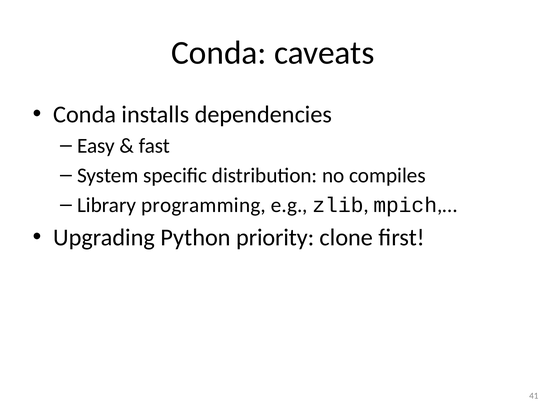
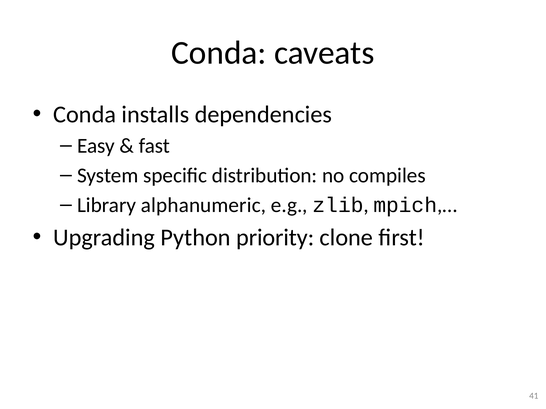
programming: programming -> alphanumeric
